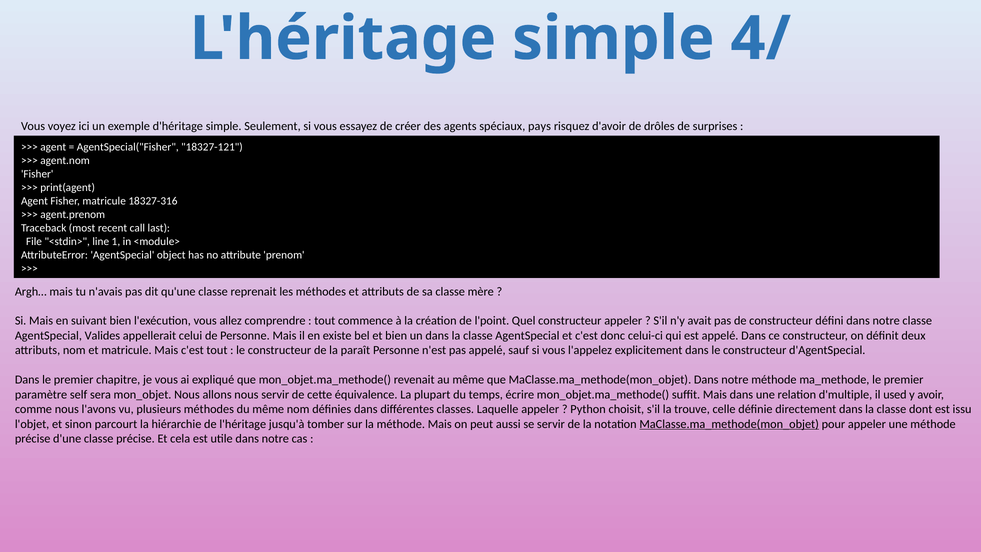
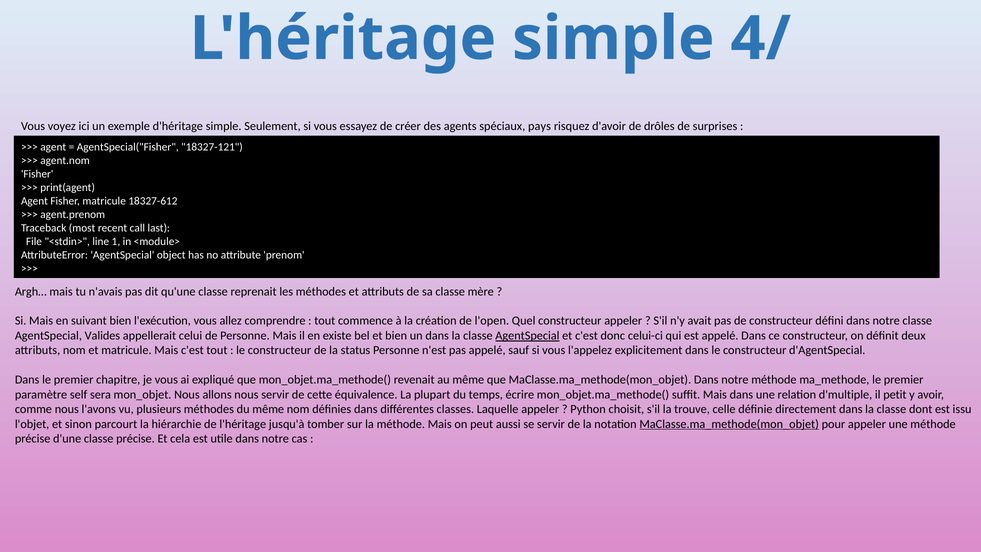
18327-316: 18327-316 -> 18327-612
l'point: l'point -> l'open
AgentSpecial at (527, 336) underline: none -> present
paraît: paraît -> status
used: used -> petit
